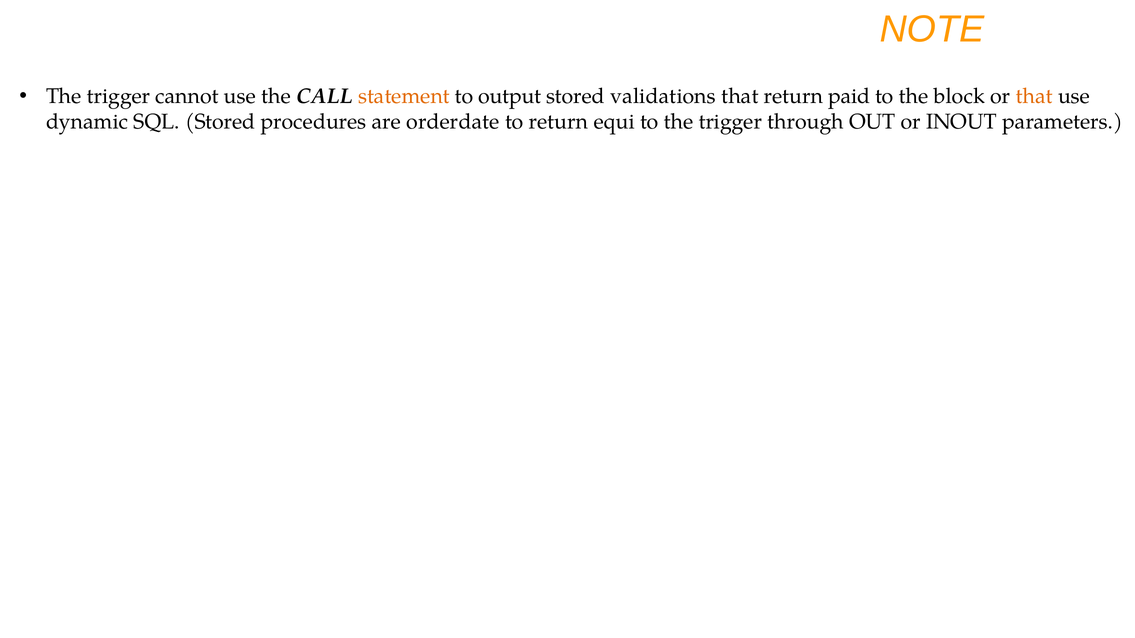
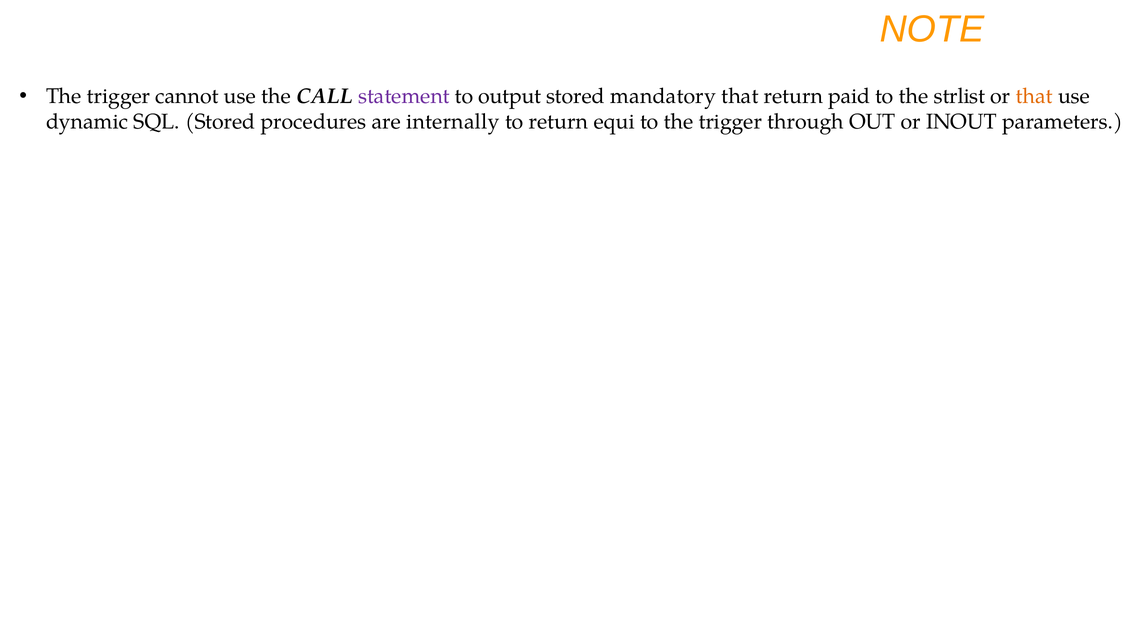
statement colour: orange -> purple
validations: validations -> mandatory
block: block -> strlist
orderdate: orderdate -> internally
